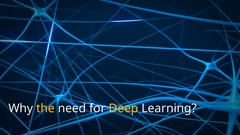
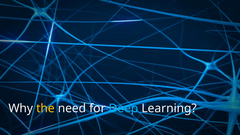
Deep colour: yellow -> light blue
